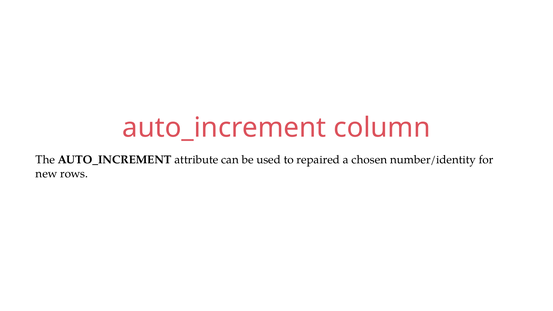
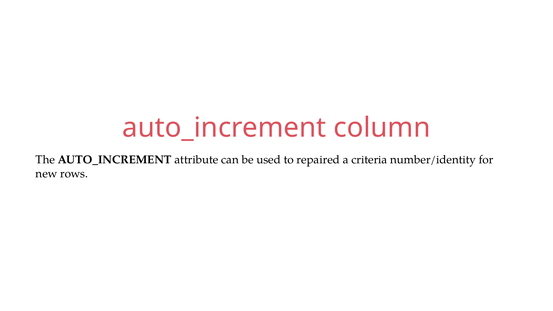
chosen: chosen -> criteria
